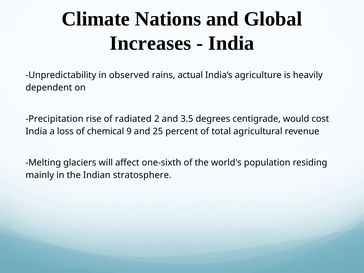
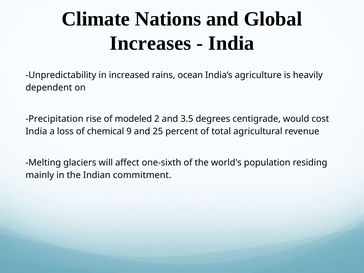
observed: observed -> increased
actual: actual -> ocean
radiated: radiated -> modeled
stratosphere: stratosphere -> commitment
